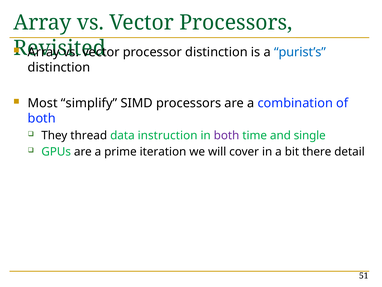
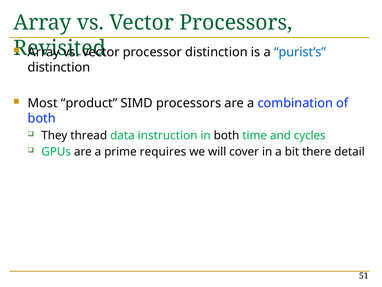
simplify: simplify -> product
both at (227, 135) colour: purple -> black
single: single -> cycles
iteration: iteration -> requires
